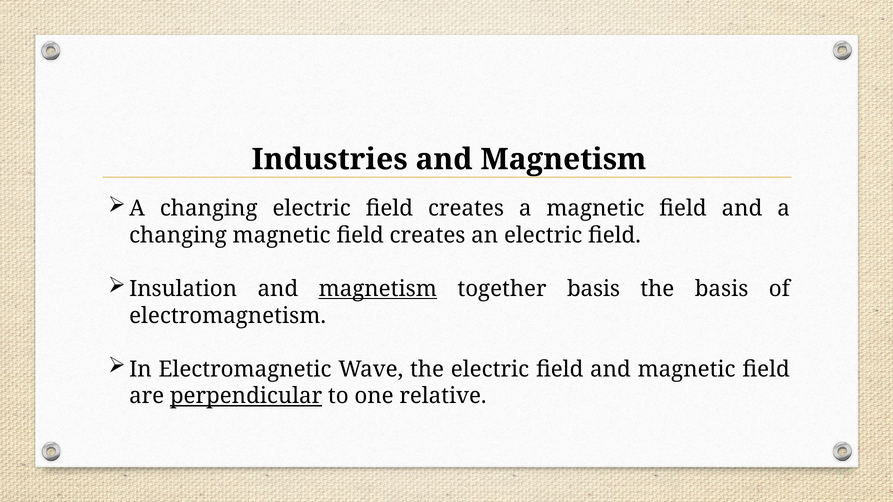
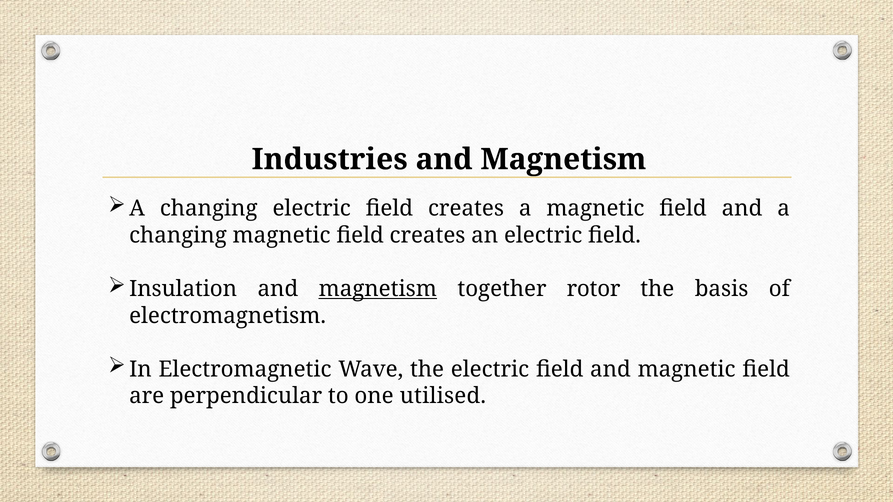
together basis: basis -> rotor
perpendicular underline: present -> none
relative: relative -> utilised
